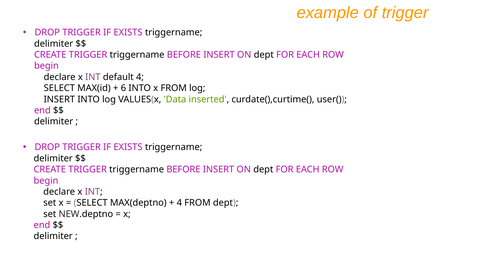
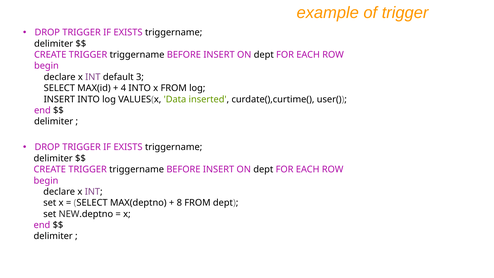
default 4: 4 -> 3
6: 6 -> 4
4 at (179, 203): 4 -> 8
